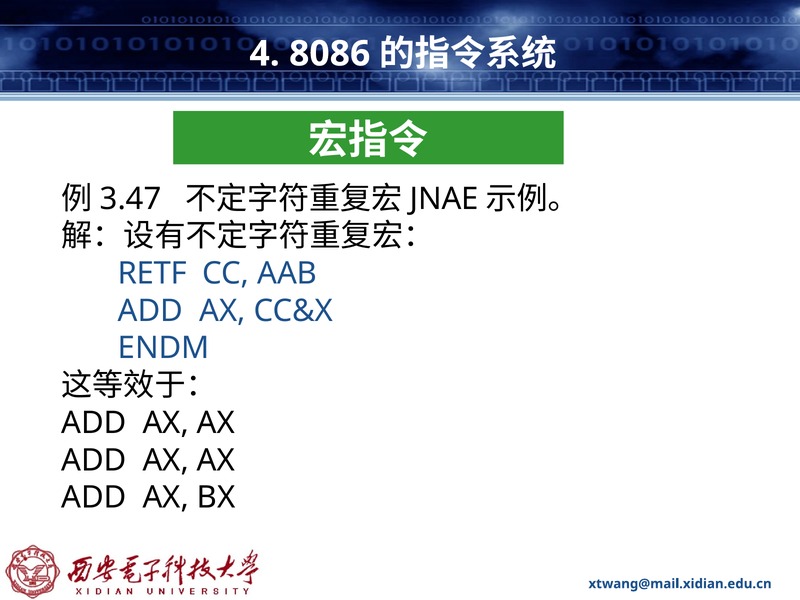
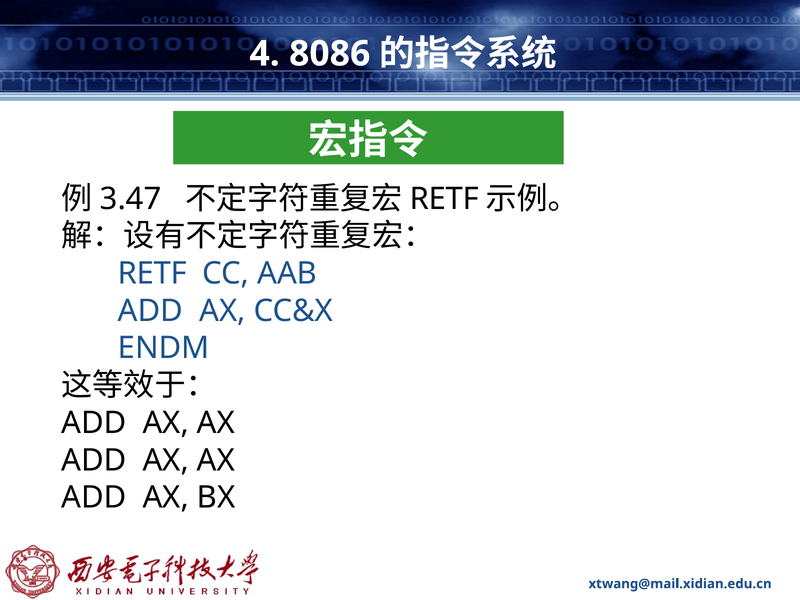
JNAE at (444, 199): JNAE -> RETF
